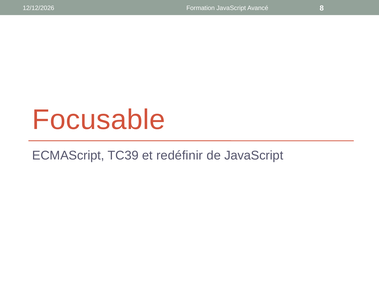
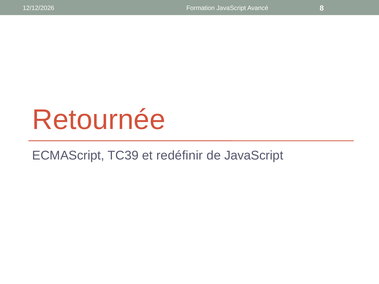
Focusable: Focusable -> Retournée
